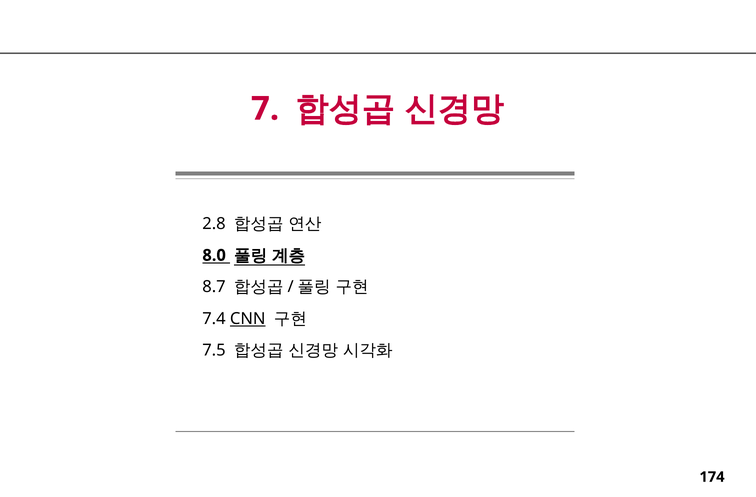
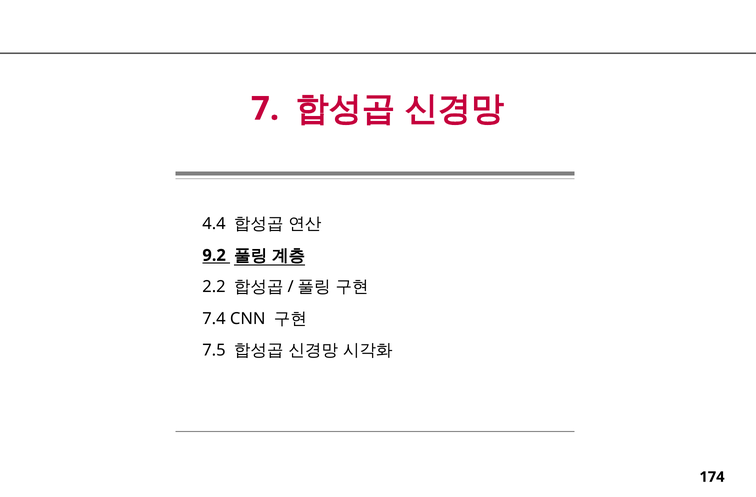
2.8: 2.8 -> 4.4
8.0: 8.0 -> 9.2
8.7: 8.7 -> 2.2
CNN underline: present -> none
